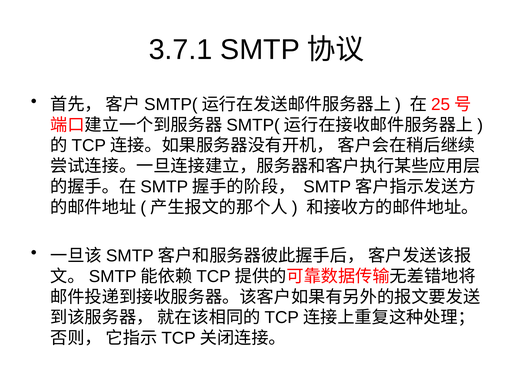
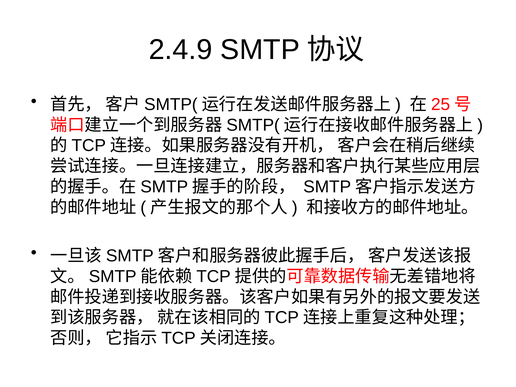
3.7.1: 3.7.1 -> 2.4.9
